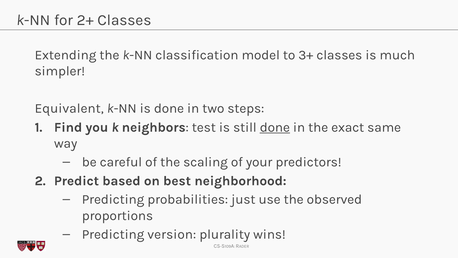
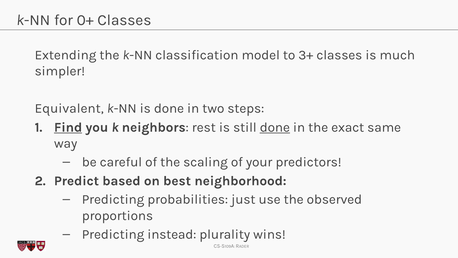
2+: 2+ -> 0+
Find underline: none -> present
test: test -> rest
version: version -> instead
